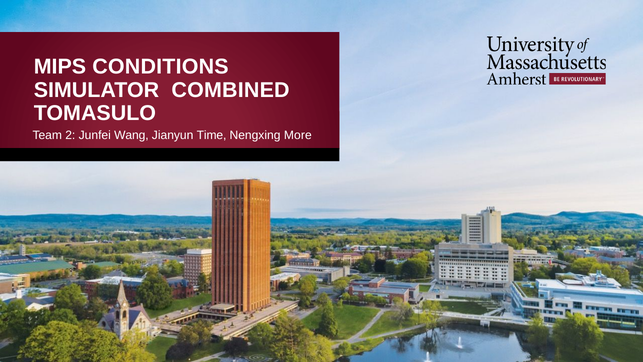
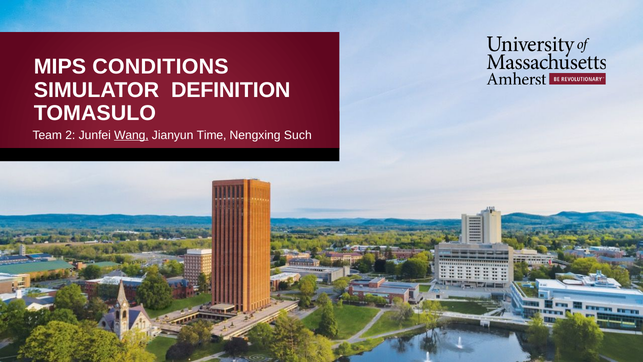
COMBINED: COMBINED -> DEFINITION
Wang underline: none -> present
More: More -> Such
